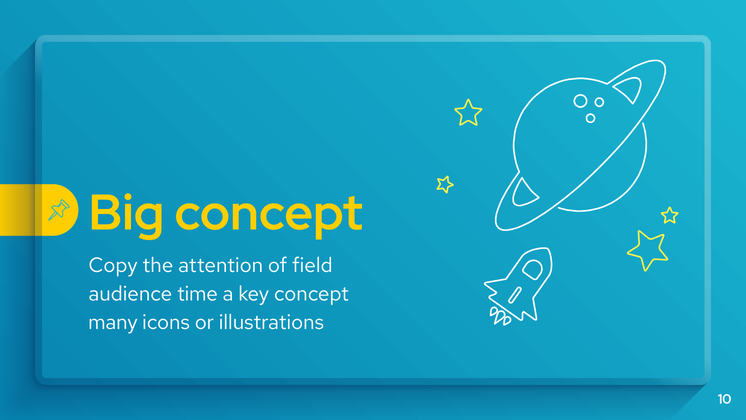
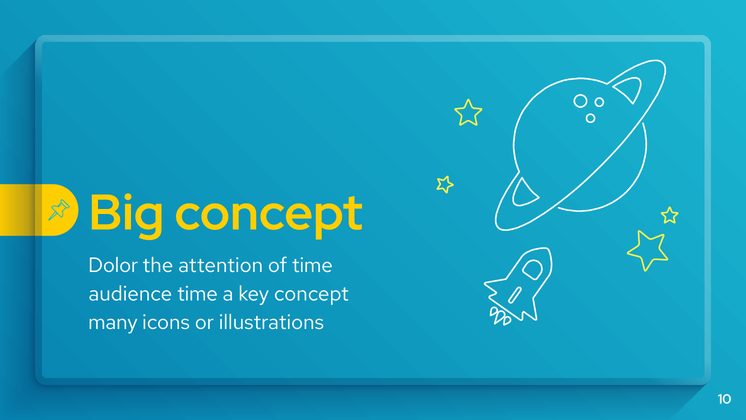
Copy: Copy -> Dolor
of field: field -> time
